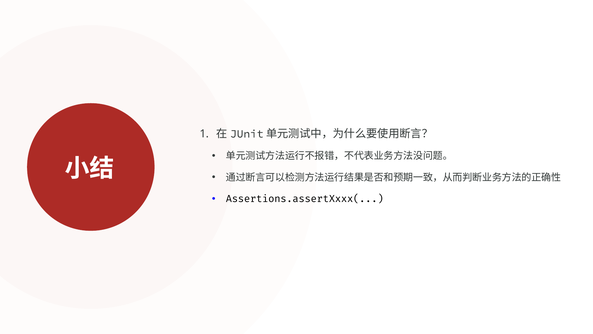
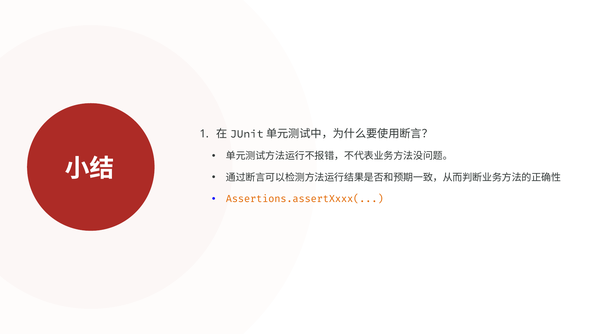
Assertions.assertXxxx( colour: black -> orange
